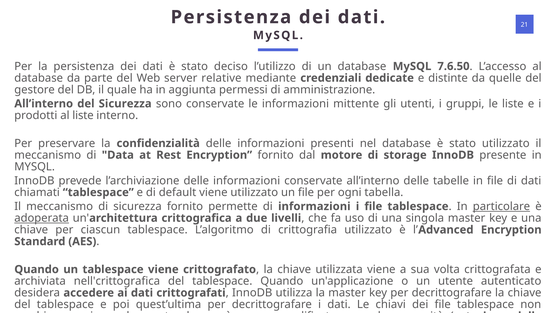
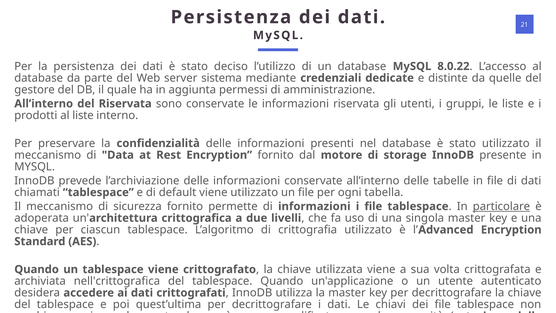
7.6.50: 7.6.50 -> 8.0.22
relative: relative -> sistema
del Sicurezza: Sicurezza -> Riservata
informazioni mittente: mittente -> riservata
adoperata underline: present -> none
